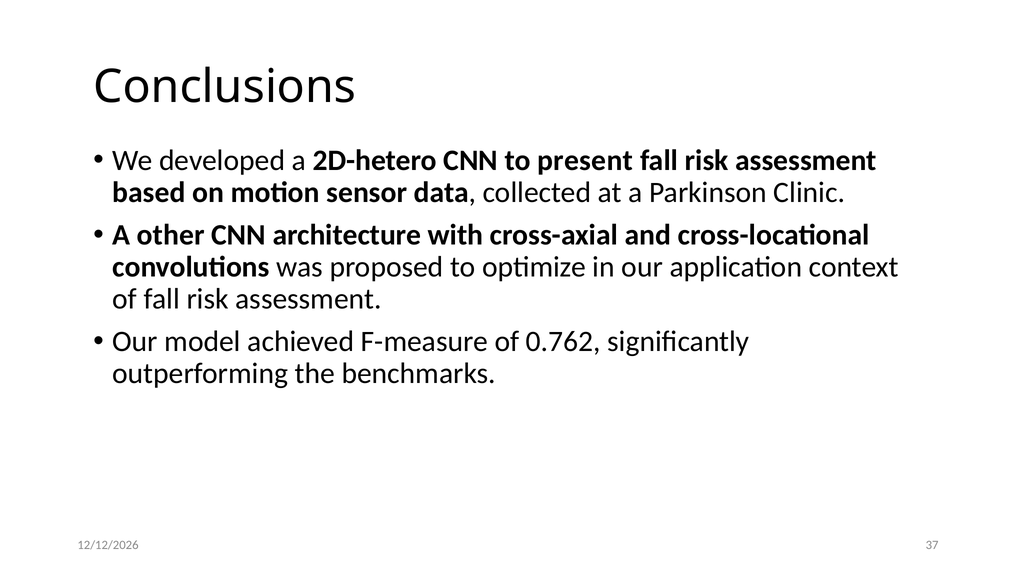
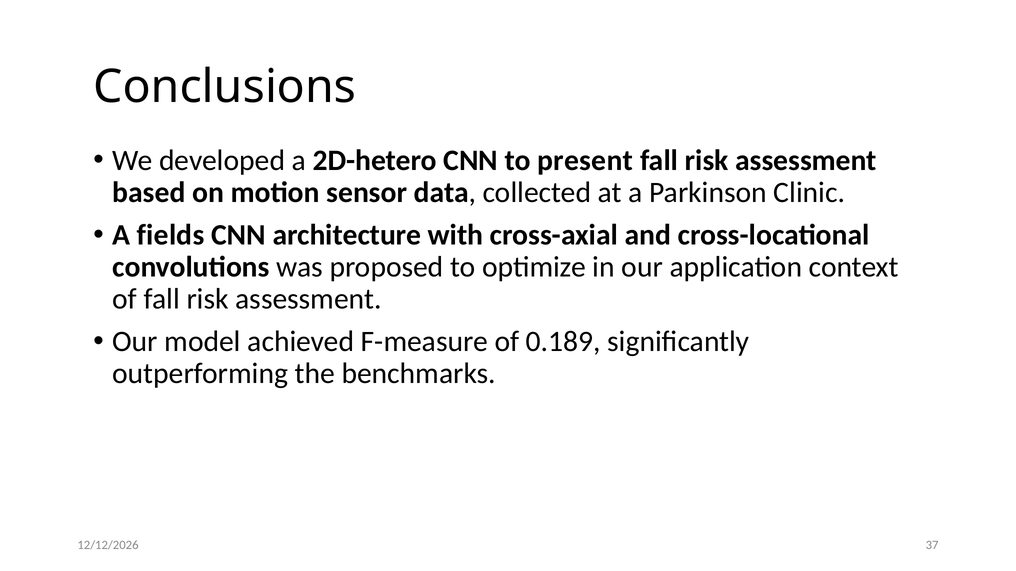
other: other -> fields
0.762: 0.762 -> 0.189
